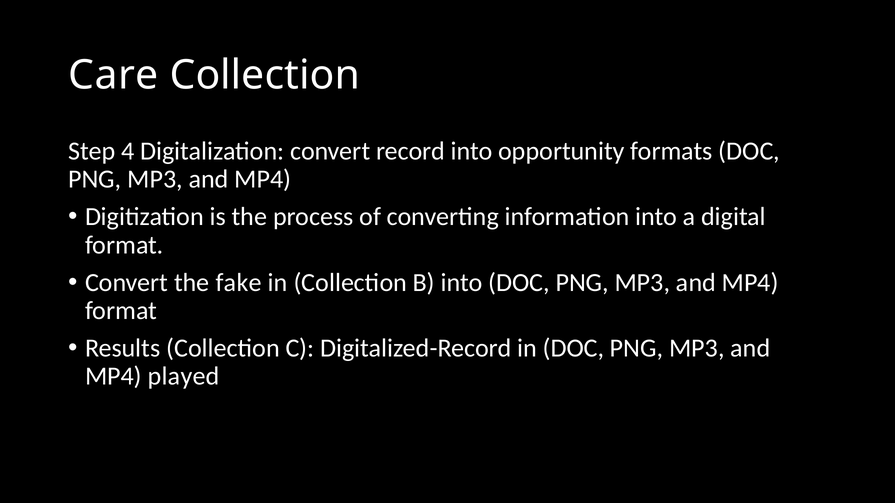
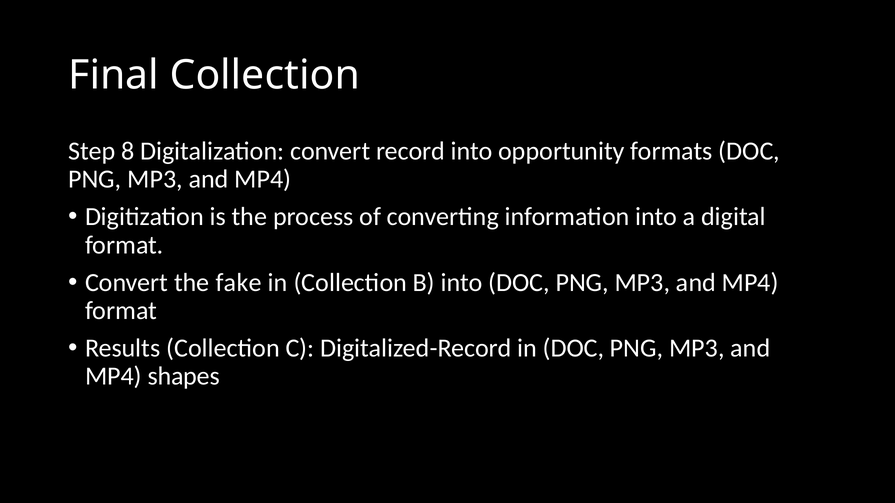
Care: Care -> Final
4: 4 -> 8
played: played -> shapes
